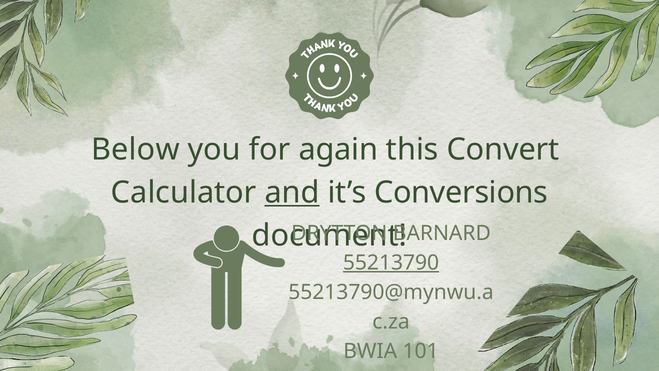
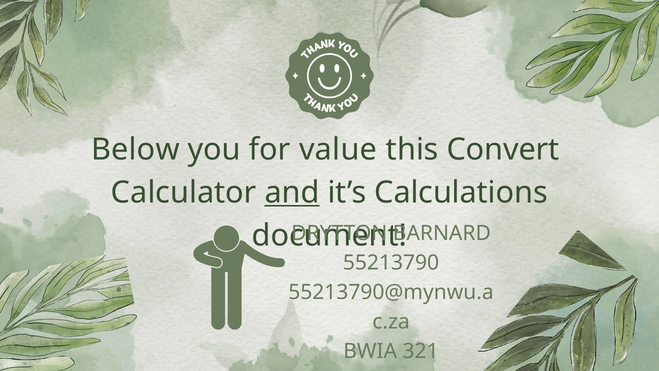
again: again -> value
Conversions: Conversions -> Calculations
55213790 underline: present -> none
101: 101 -> 321
